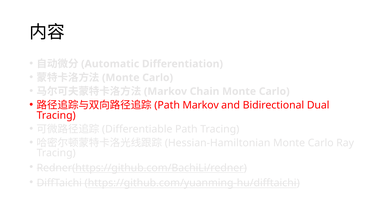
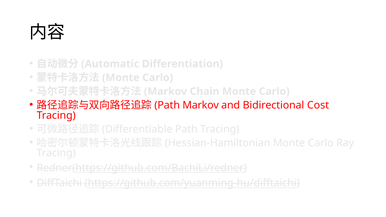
Dual: Dual -> Cost
